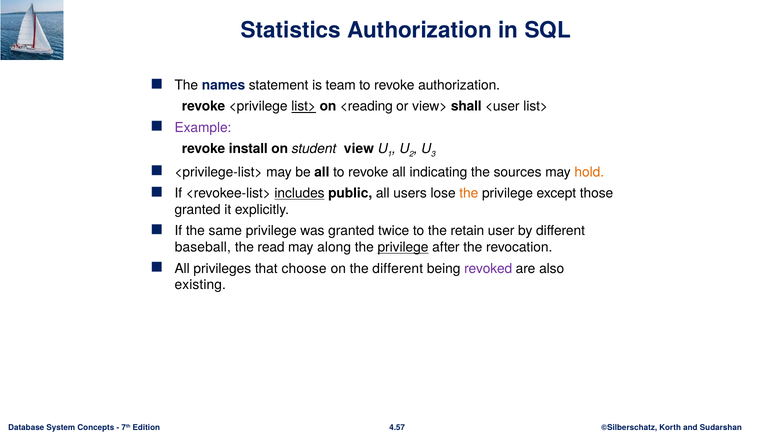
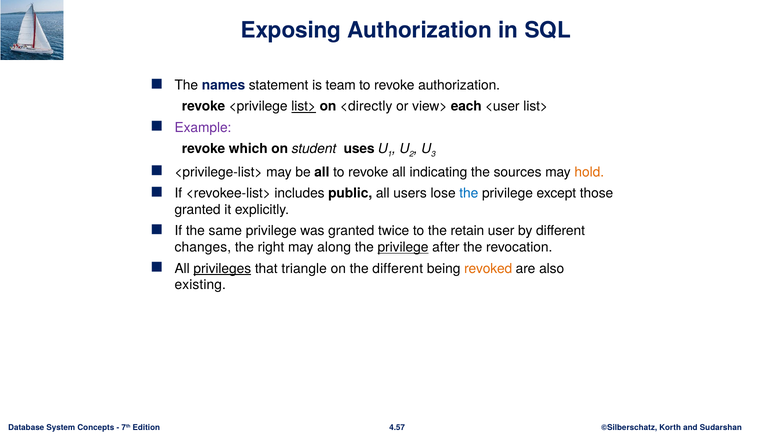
Statistics: Statistics -> Exposing
<reading: <reading -> <directly
shall: shall -> each
install: install -> which
view: view -> uses
includes underline: present -> none
the at (469, 194) colour: orange -> blue
baseball: baseball -> changes
read: read -> right
privileges underline: none -> present
choose: choose -> triangle
revoked colour: purple -> orange
